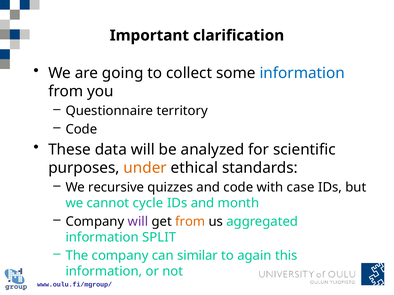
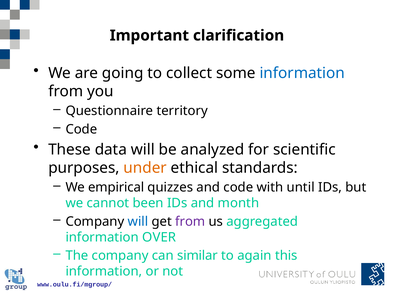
recursive: recursive -> empirical
case: case -> until
cycle: cycle -> been
will at (138, 222) colour: purple -> blue
from at (190, 222) colour: orange -> purple
SPLIT: SPLIT -> OVER
